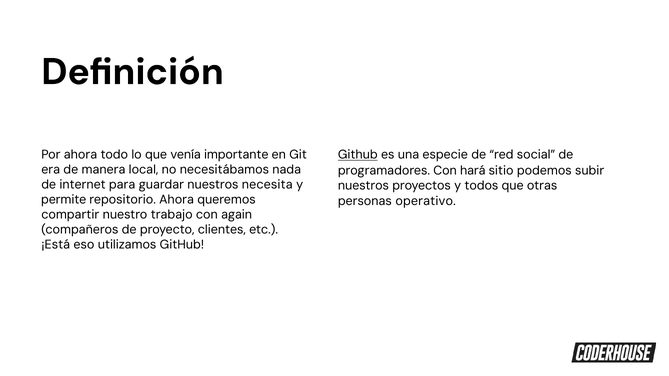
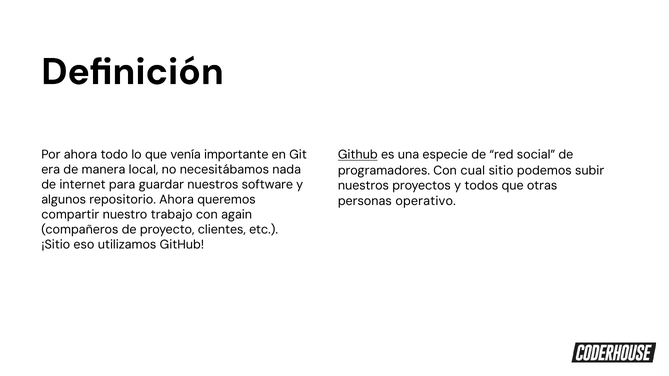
hará: hará -> cual
necesita: necesita -> software
permite: permite -> algunos
¡Está: ¡Está -> ¡Sitio
